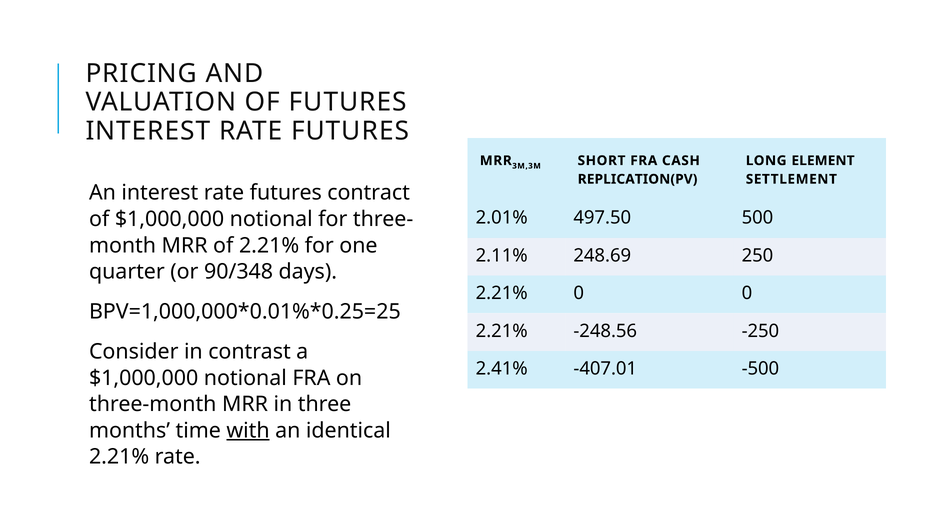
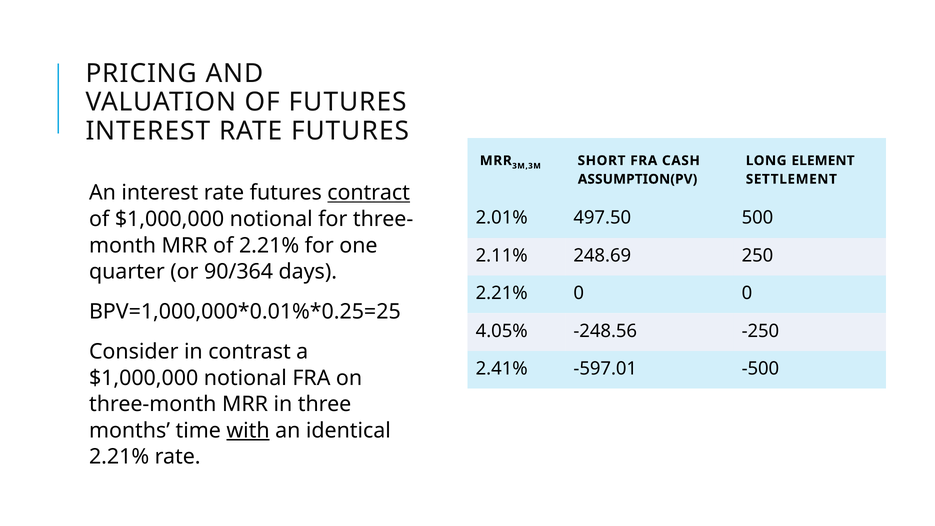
REPLICATION(PV: REPLICATION(PV -> ASSUMPTION(PV
contract underline: none -> present
90/348: 90/348 -> 90/364
2.21% at (502, 331): 2.21% -> 4.05%
-407.01: -407.01 -> -597.01
